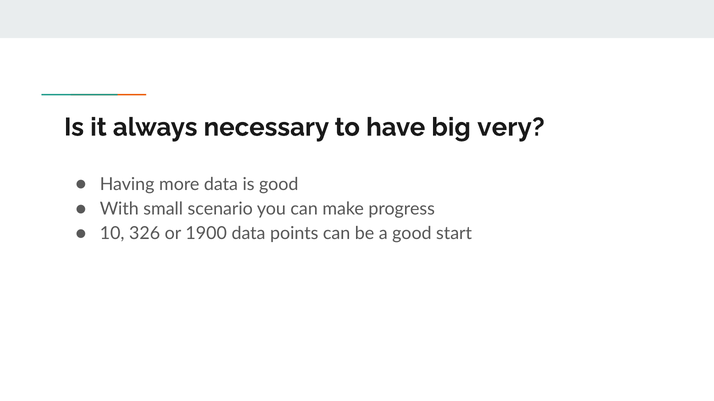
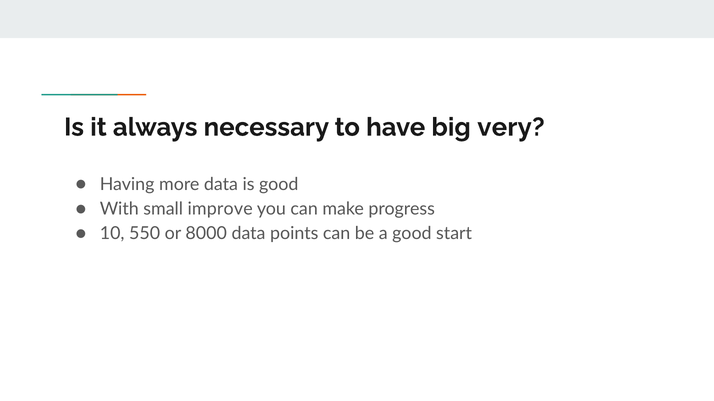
scenario: scenario -> improve
326: 326 -> 550
1900: 1900 -> 8000
